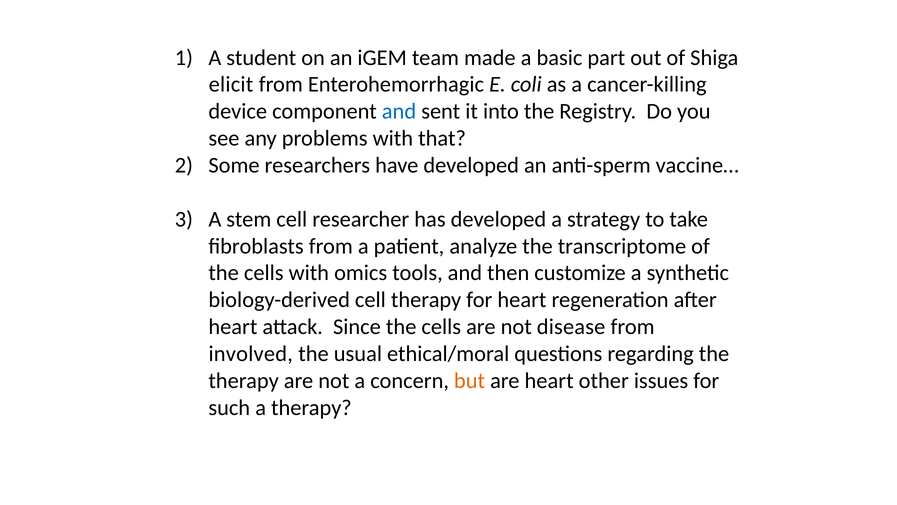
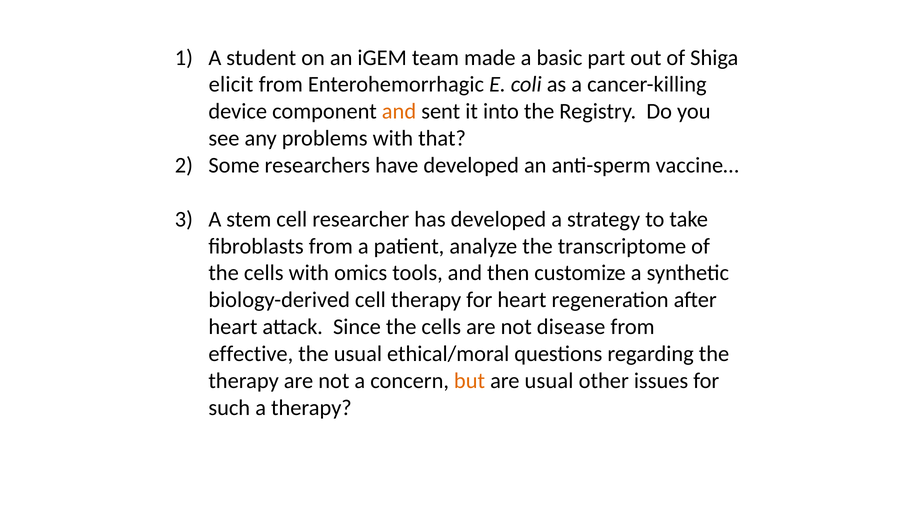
and at (399, 111) colour: blue -> orange
involved: involved -> effective
are heart: heart -> usual
